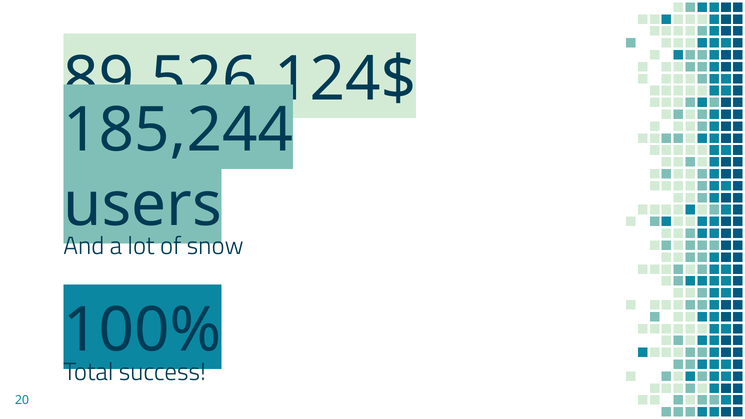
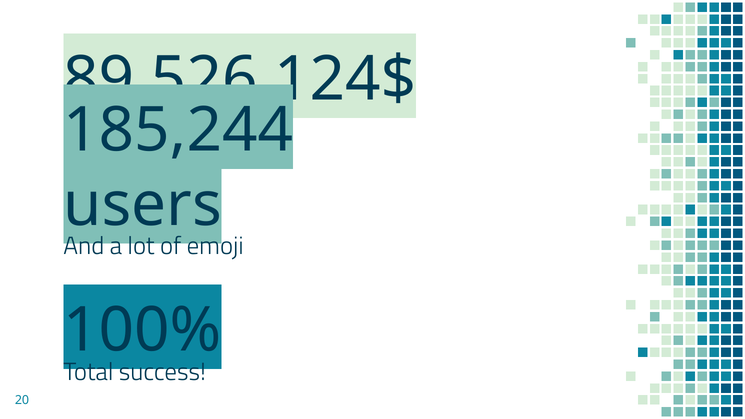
snow: snow -> emoji
